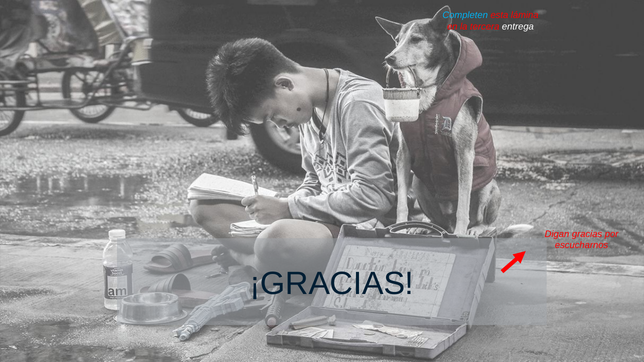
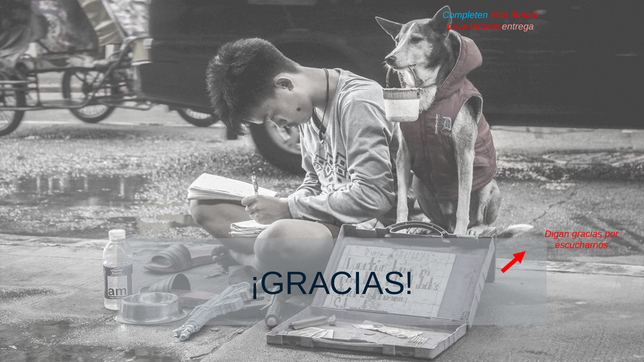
entrega colour: white -> pink
